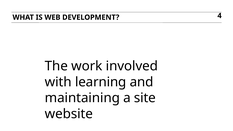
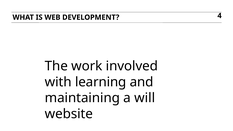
site: site -> will
